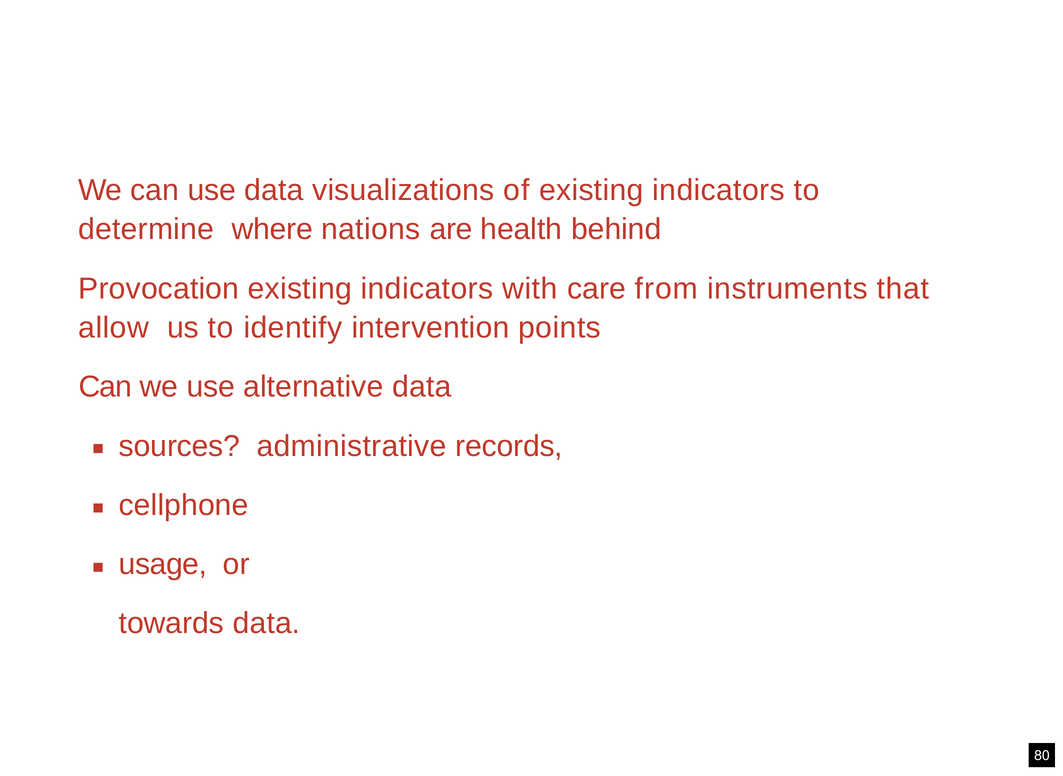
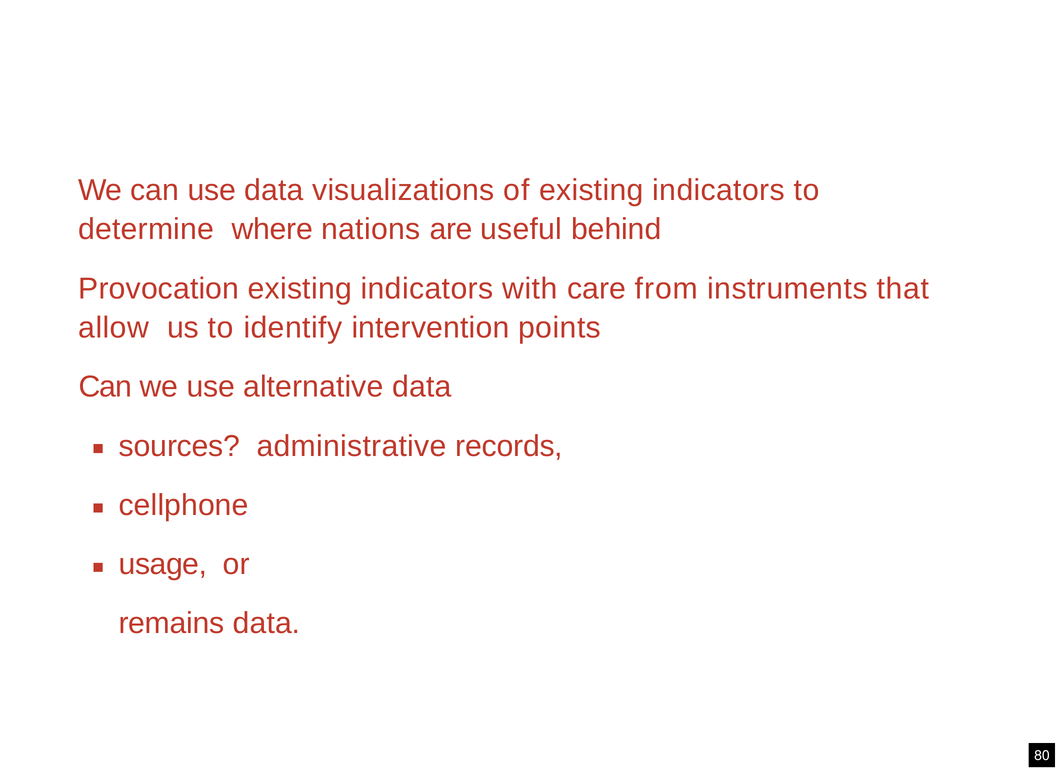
health: health -> useful
towards: towards -> remains
